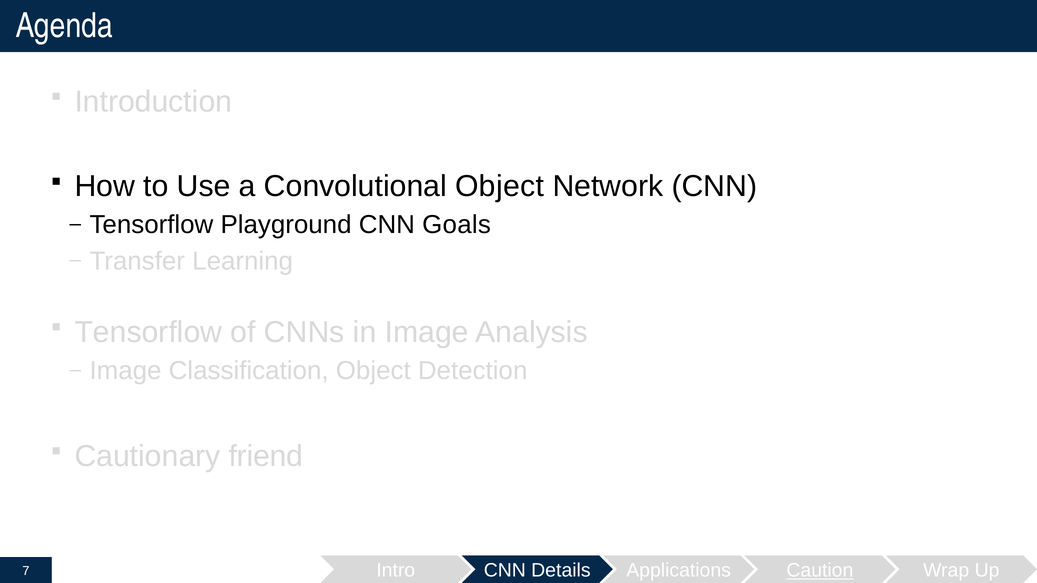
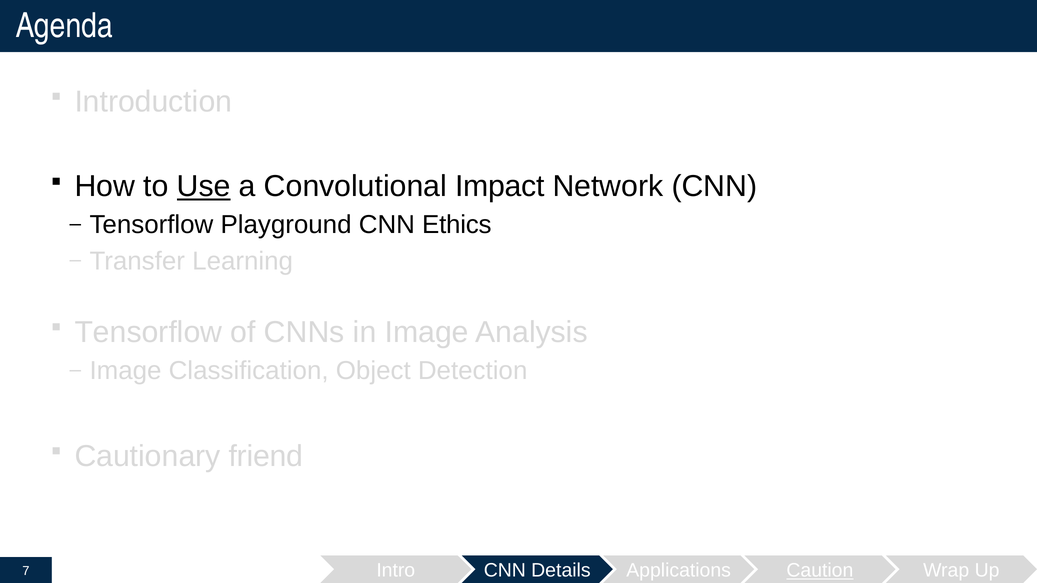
Use underline: none -> present
Convolutional Object: Object -> Impact
Goals: Goals -> Ethics
